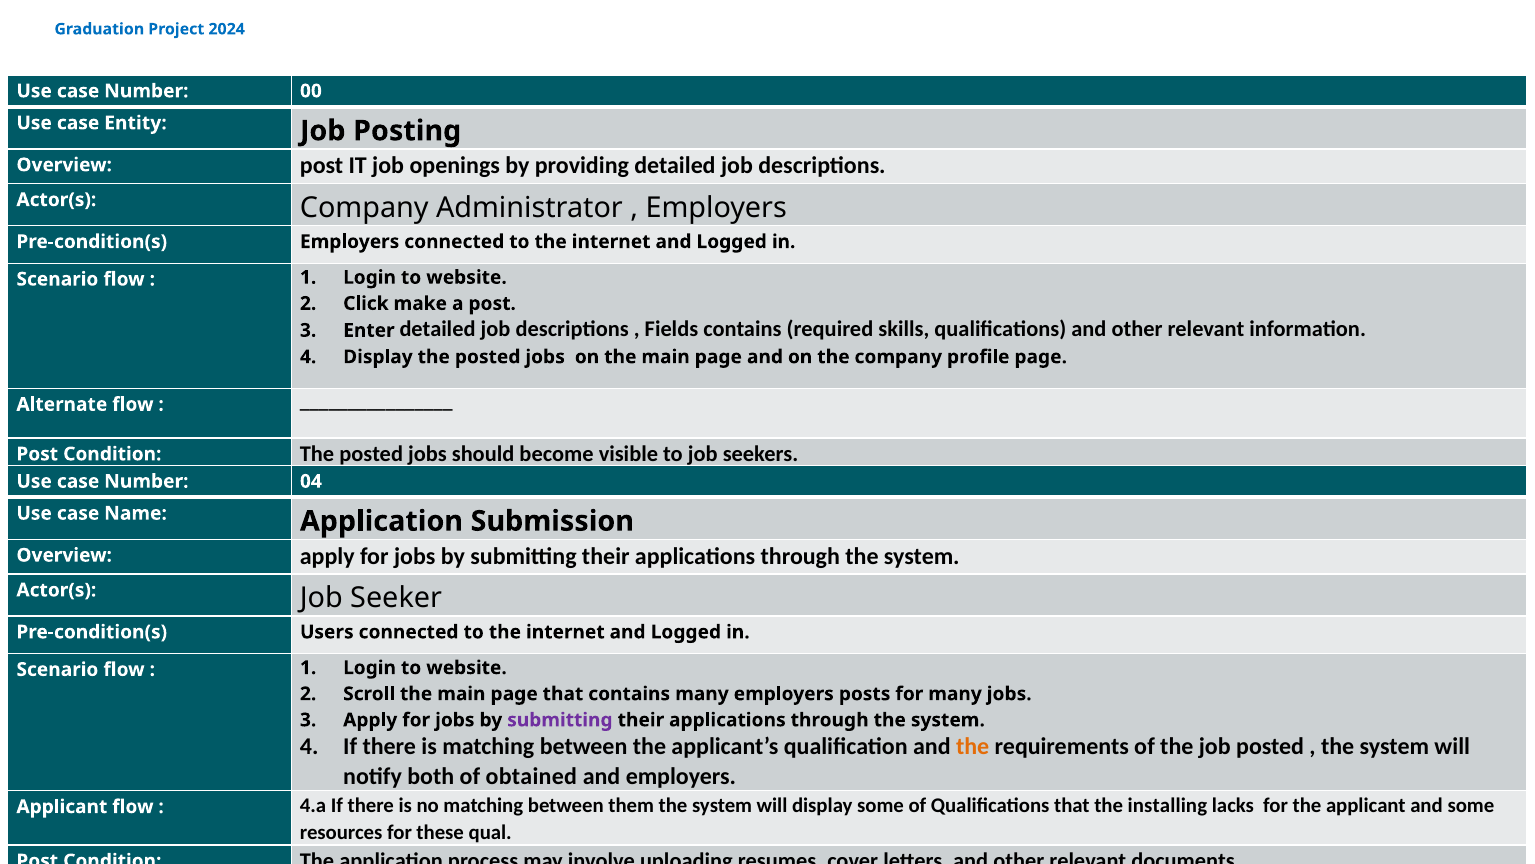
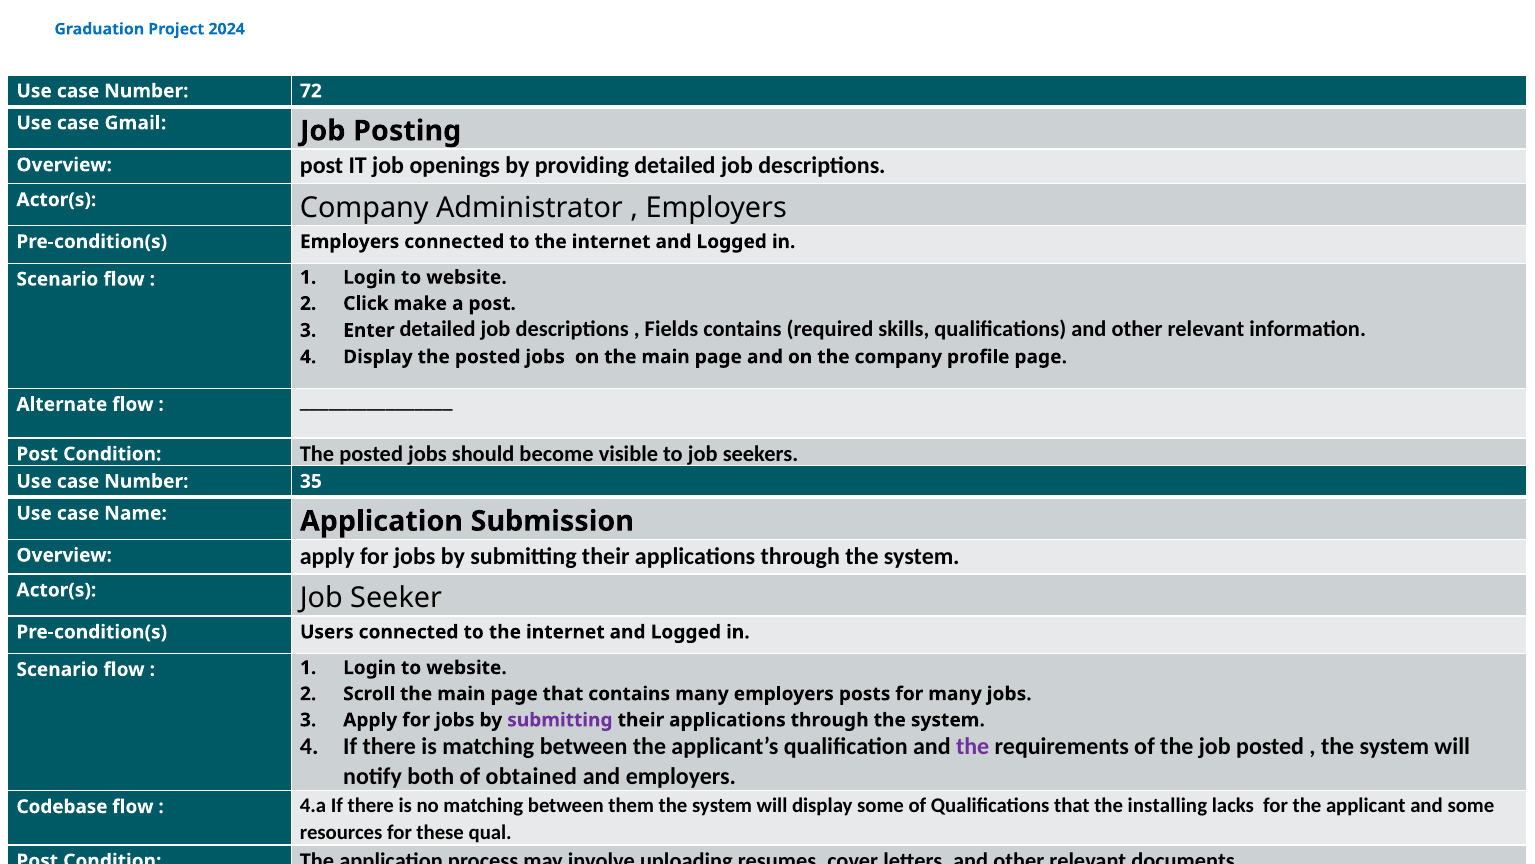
00: 00 -> 72
Entity: Entity -> Gmail
04: 04 -> 35
the at (973, 746) colour: orange -> purple
Applicant at (62, 806): Applicant -> Codebase
